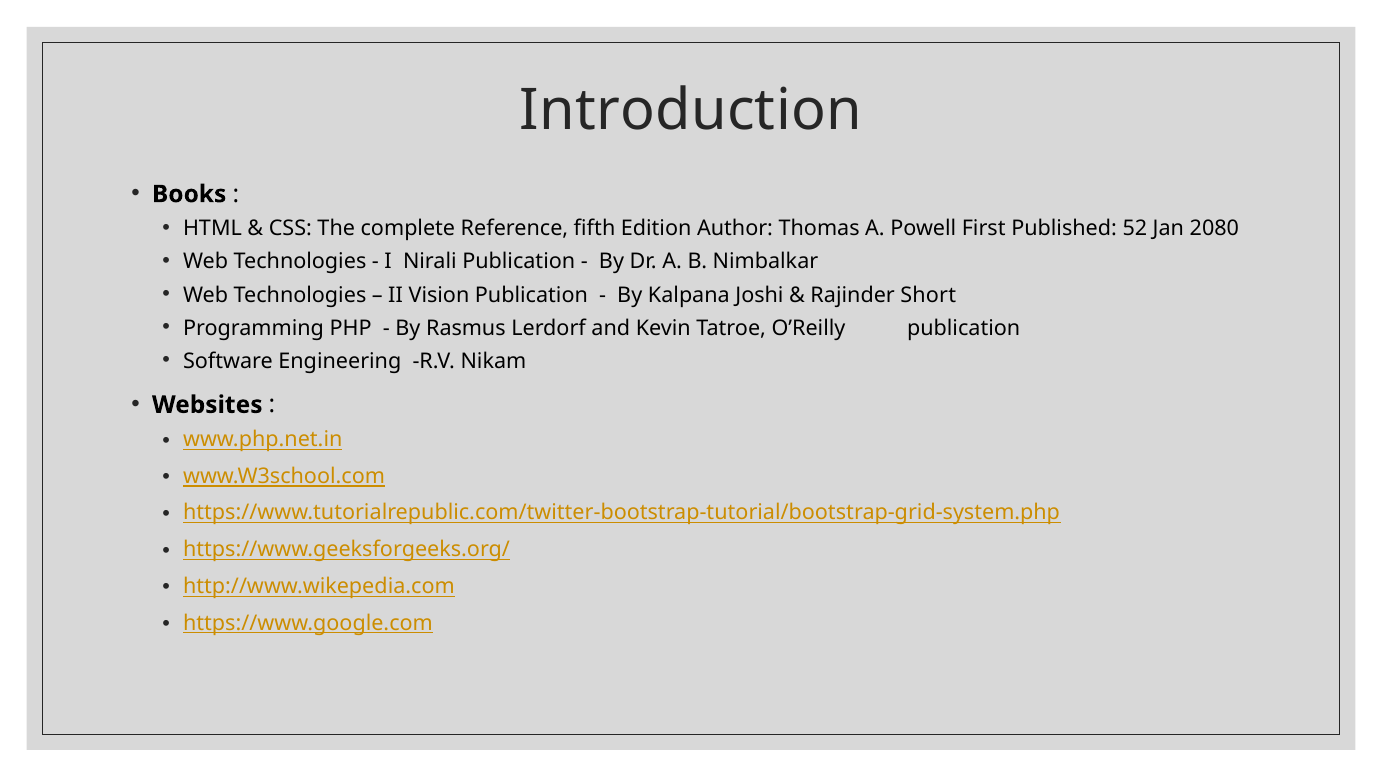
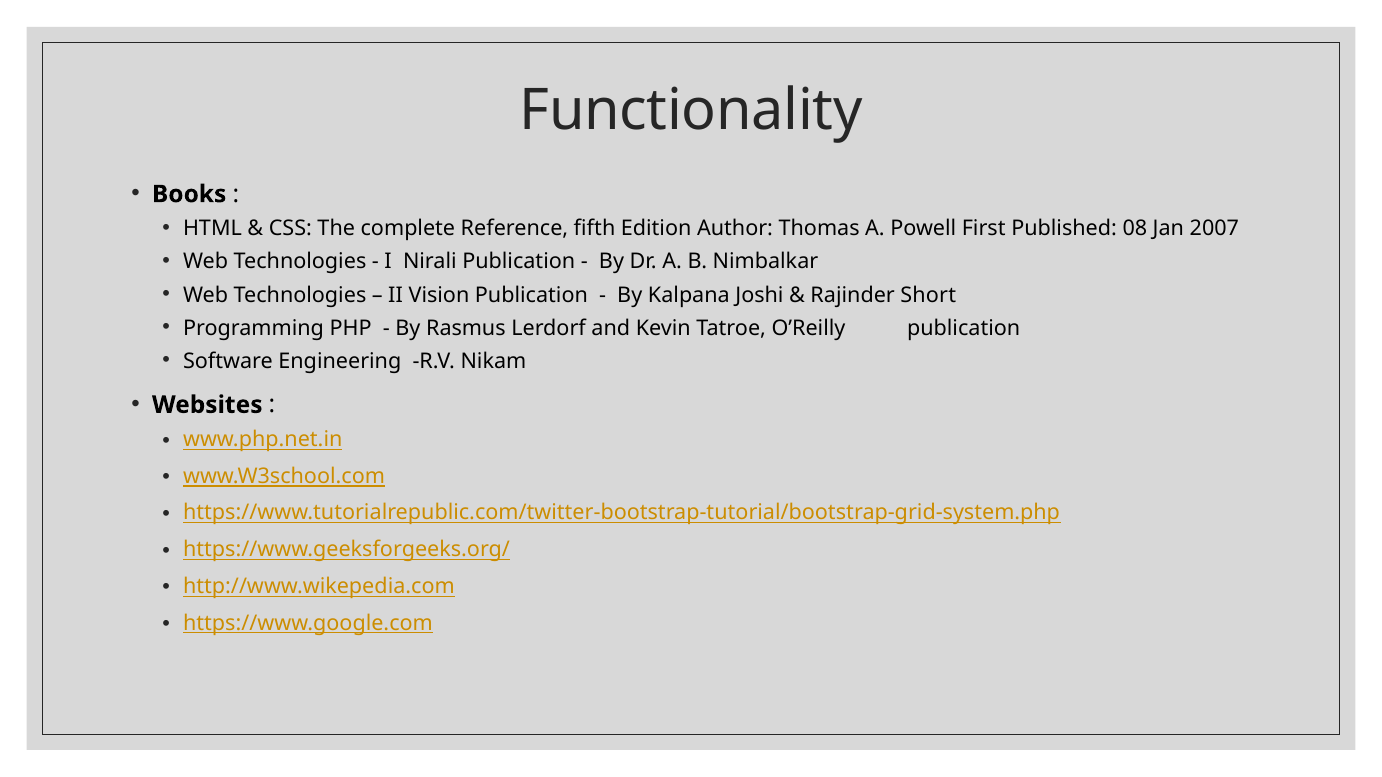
Introduction: Introduction -> Functionality
52: 52 -> 08
2080: 2080 -> 2007
